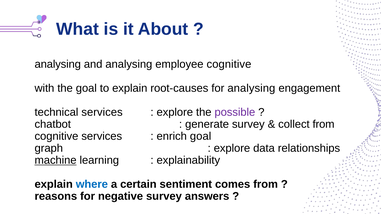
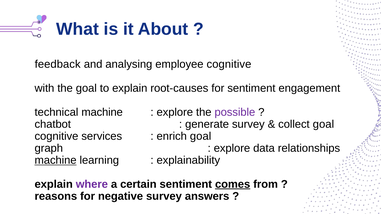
analysing at (58, 64): analysing -> feedback
for analysing: analysing -> sentiment
technical services: services -> machine
collect from: from -> goal
where colour: blue -> purple
comes underline: none -> present
